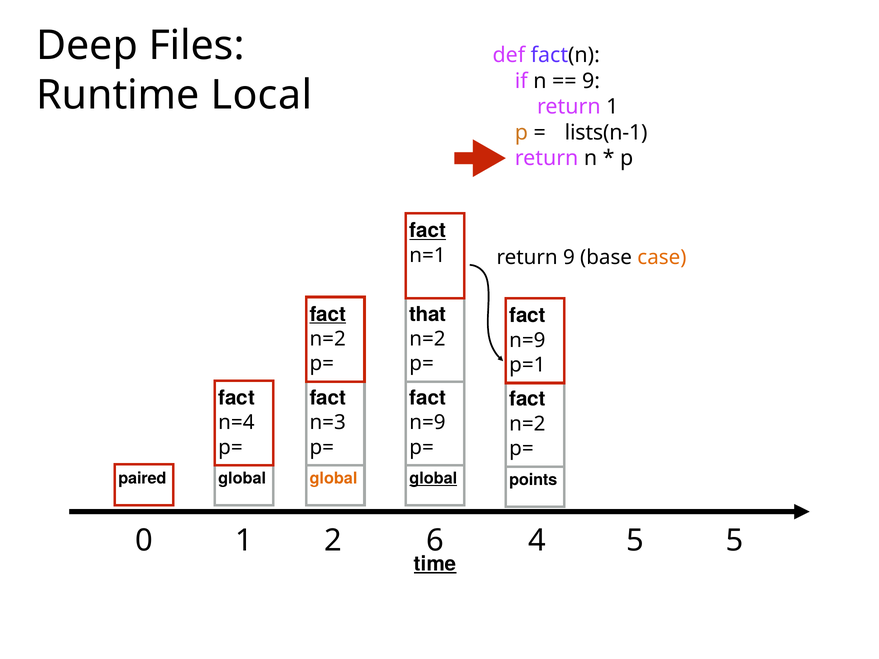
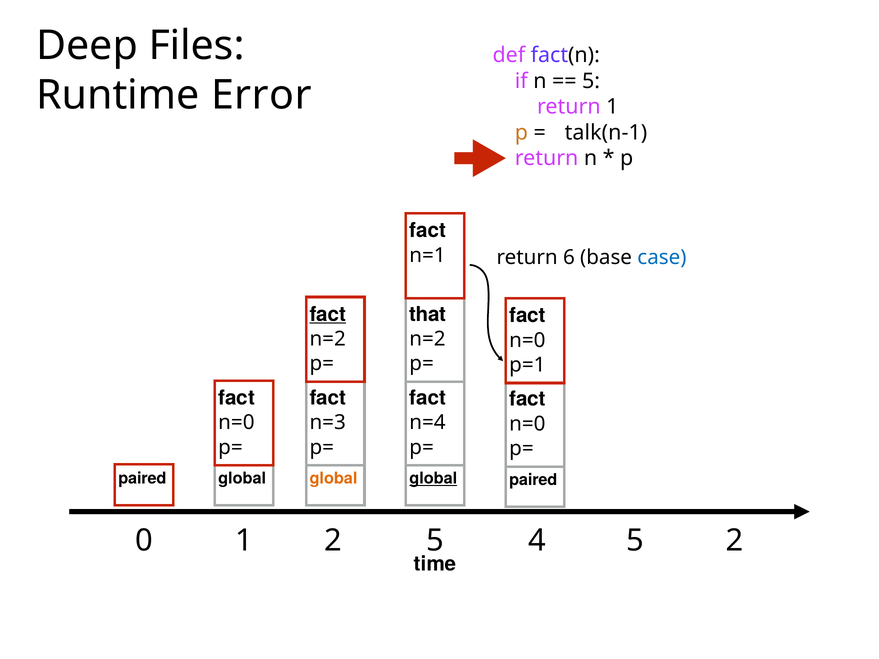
9 at (591, 81): 9 -> 5
Local: Local -> Error
lists(n-1: lists(n-1 -> talk(n-1
fact at (428, 231) underline: present -> none
return 9: 9 -> 6
case colour: orange -> blue
n=9 at (527, 340): n=9 -> n=0
n=4 at (236, 423): n=4 -> n=0
n=9 at (428, 423): n=9 -> n=4
n=2 at (527, 424): n=2 -> n=0
points at (533, 480): points -> paired
2 6: 6 -> 5
5 5: 5 -> 2
time underline: present -> none
